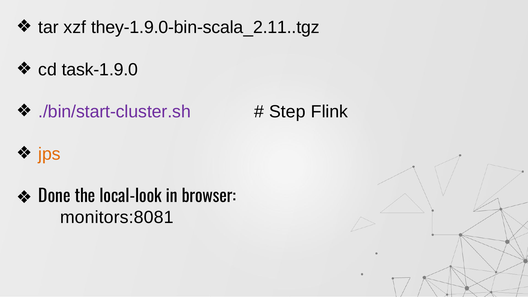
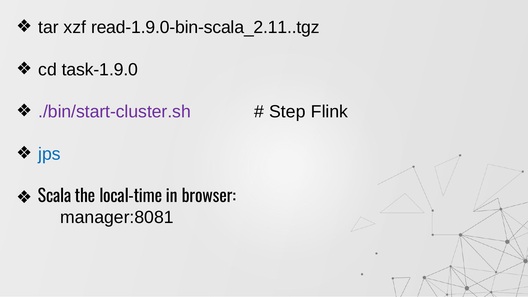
they-1.9.0-bin-scala_2.11..tgz: they-1.9.0-bin-scala_2.11..tgz -> read-1.9.0-bin-scala_2.11..tgz
jps colour: orange -> blue
Done: Done -> Scala
local-look: local-look -> local-time
monitors:8081: monitors:8081 -> manager:8081
